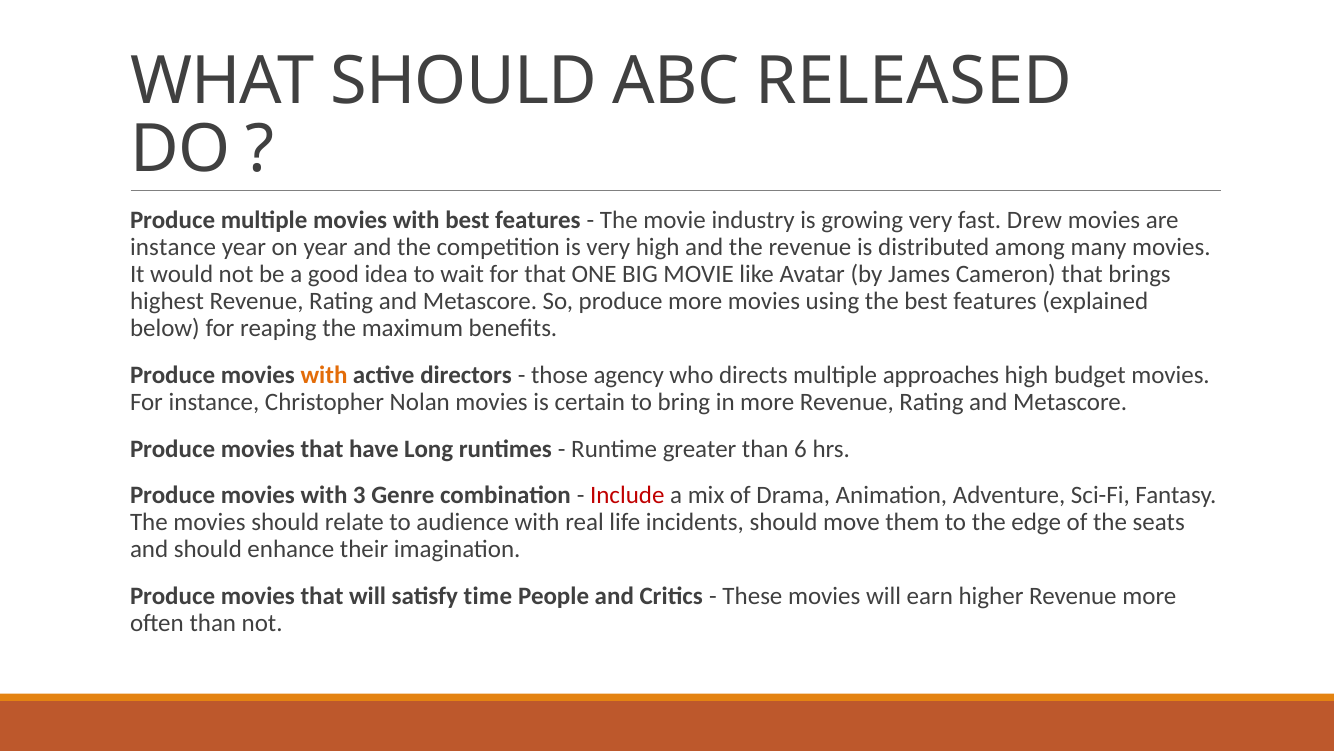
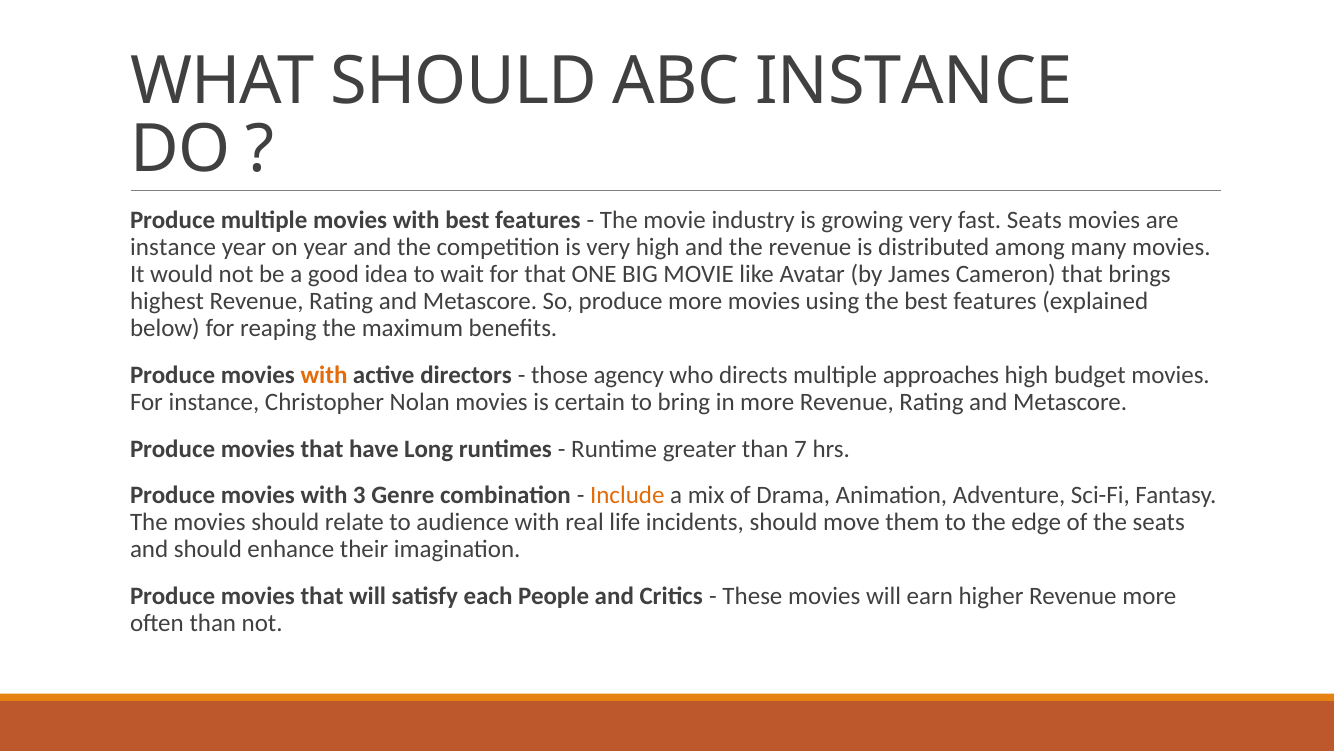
ABC RELEASED: RELEASED -> INSTANCE
fast Drew: Drew -> Seats
6: 6 -> 7
Include colour: red -> orange
time: time -> each
